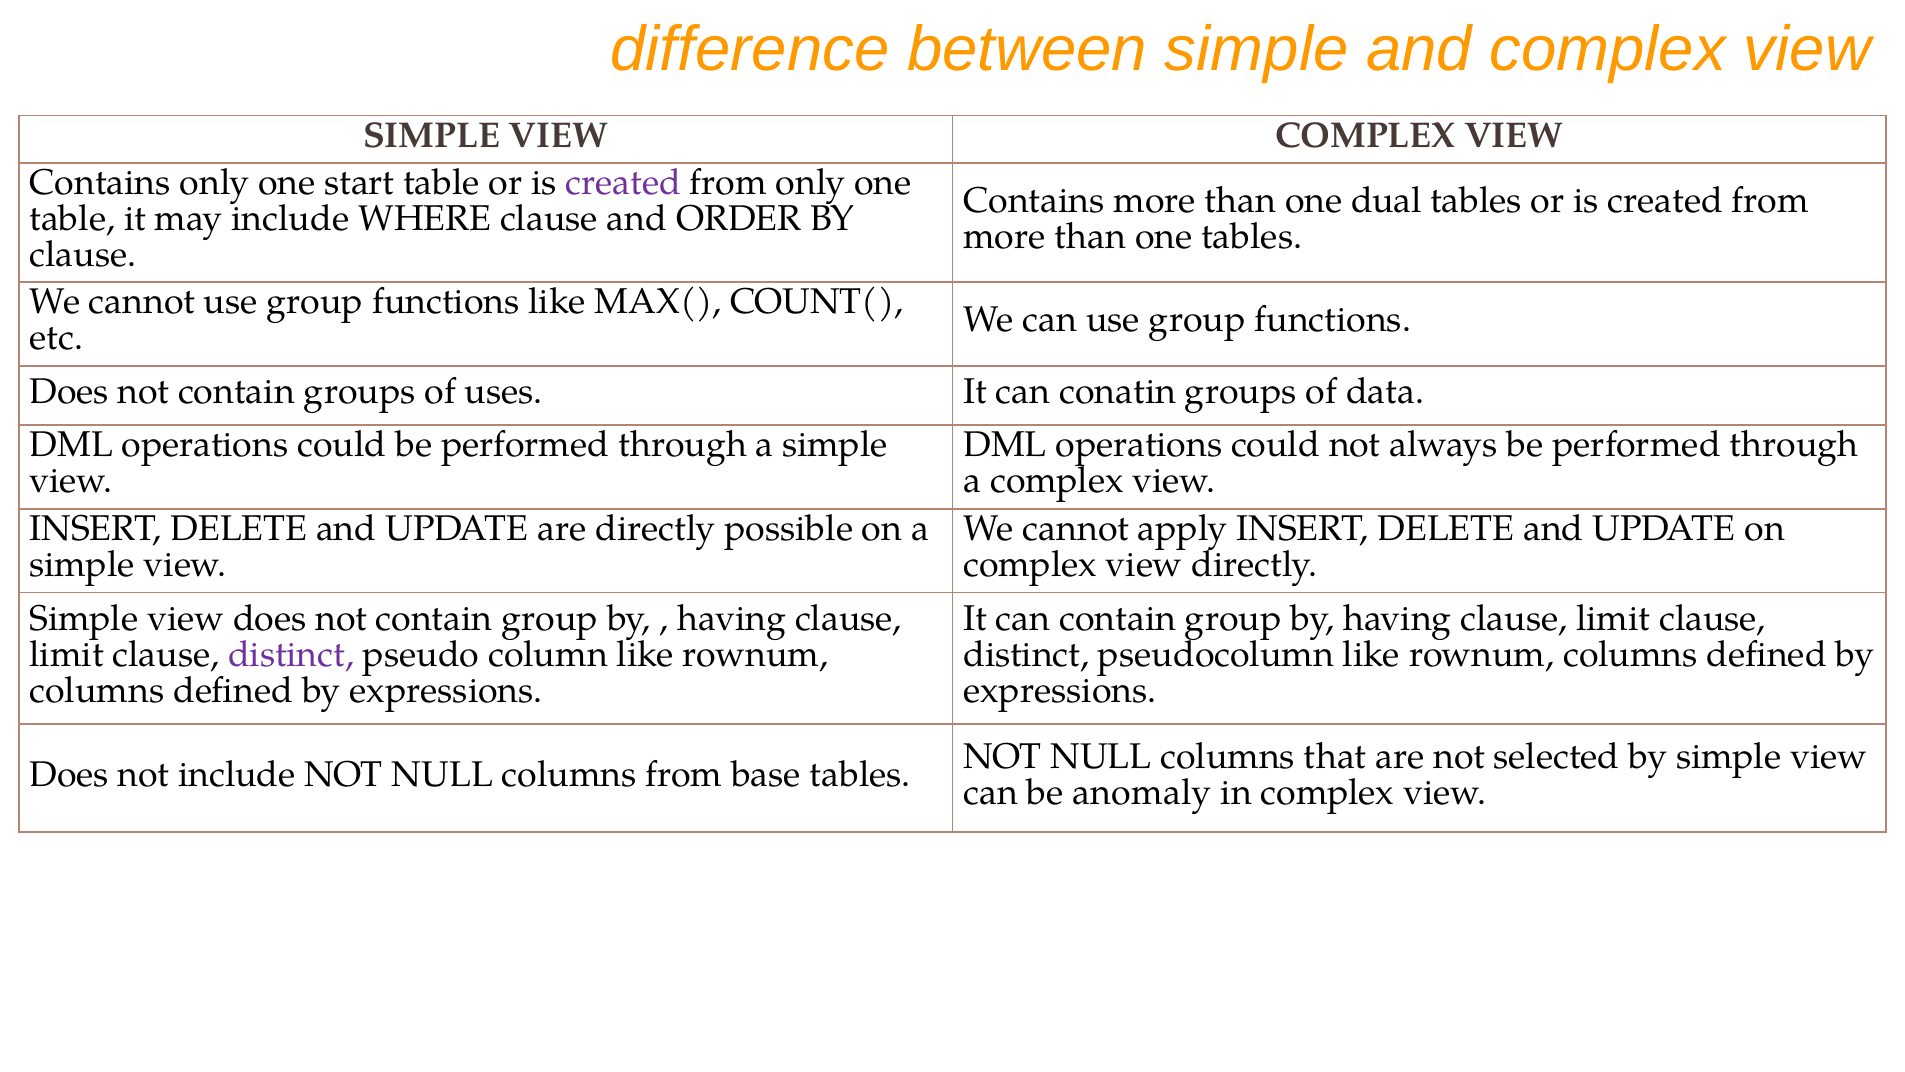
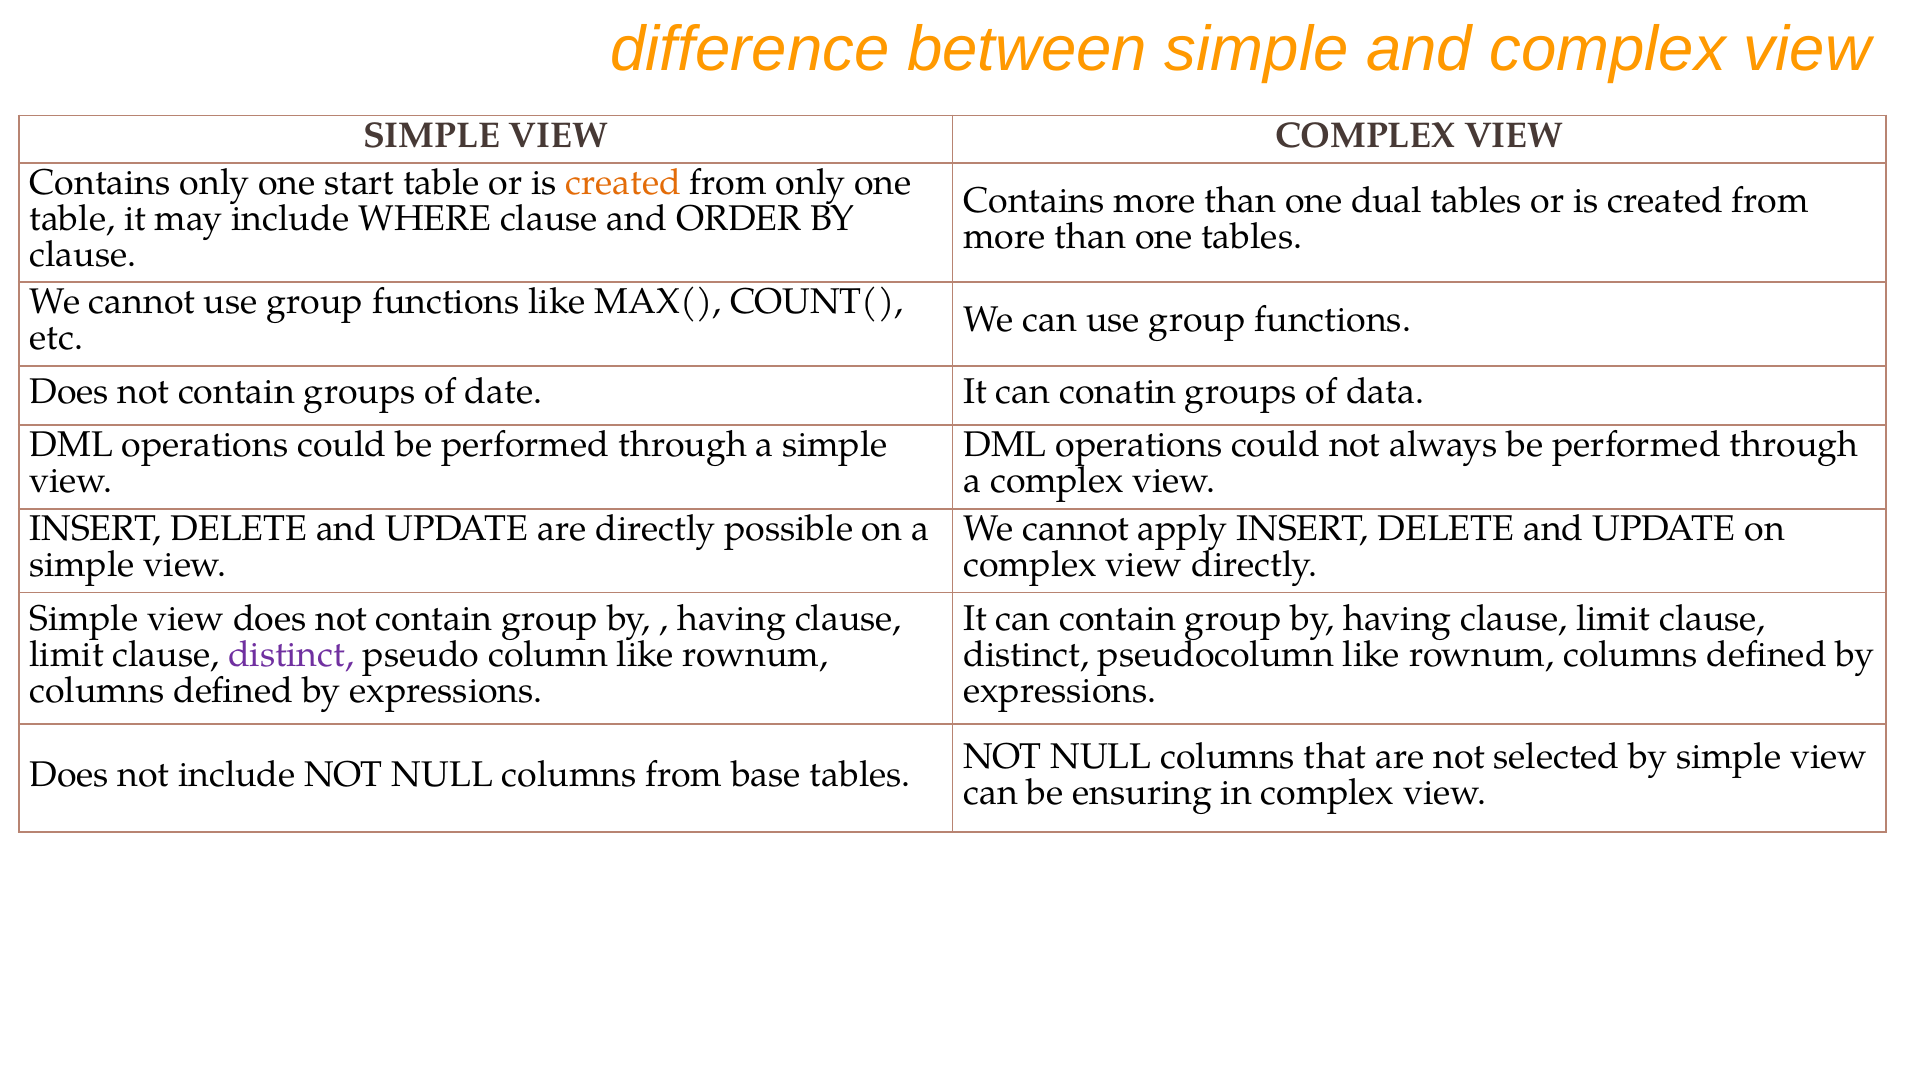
created at (623, 183) colour: purple -> orange
uses: uses -> date
anomaly: anomaly -> ensuring
